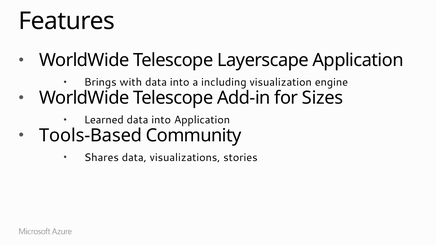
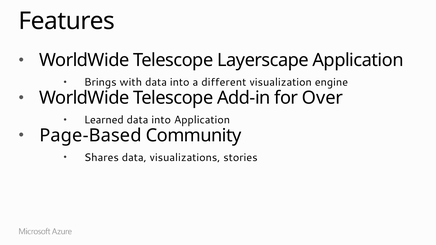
including: including -> different
Sizes: Sizes -> Over
Tools-Based: Tools-Based -> Page-Based
